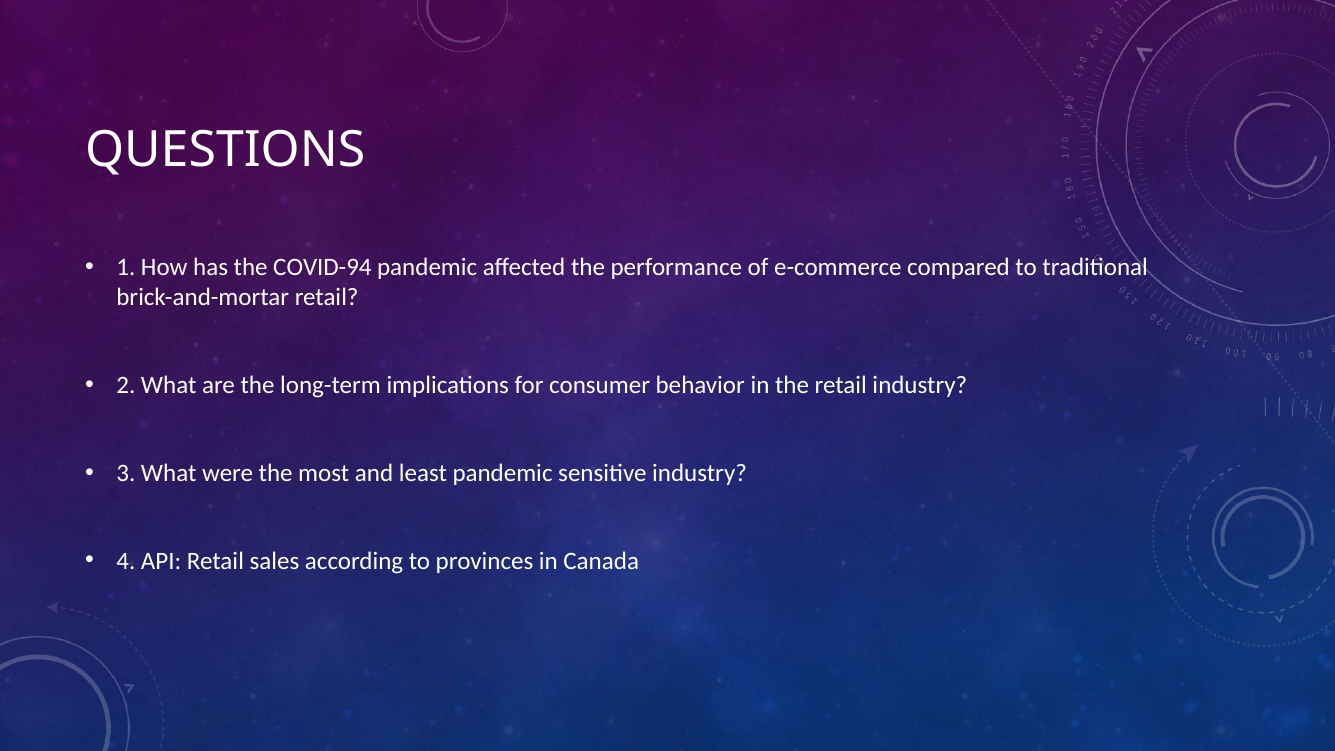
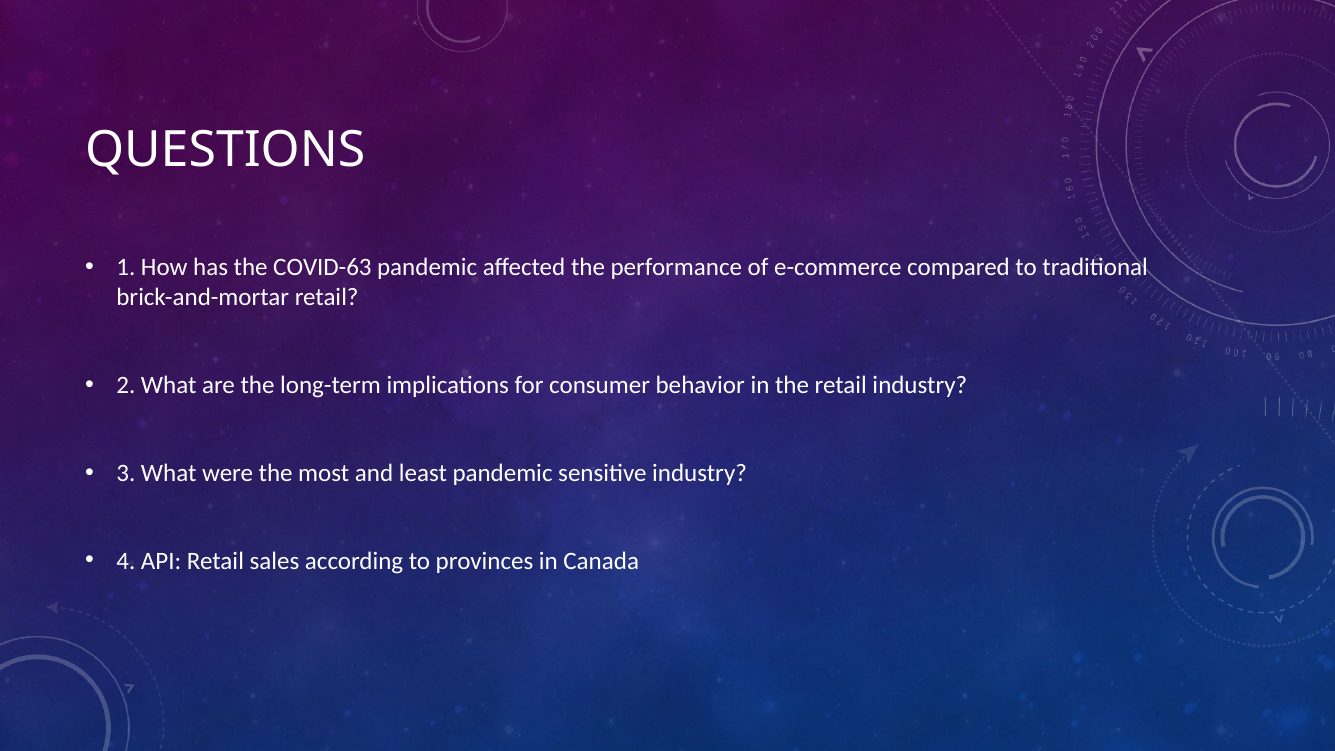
COVID-94: COVID-94 -> COVID-63
